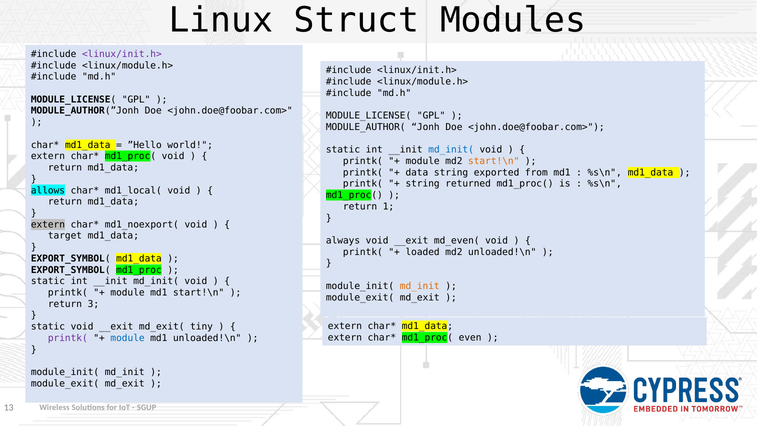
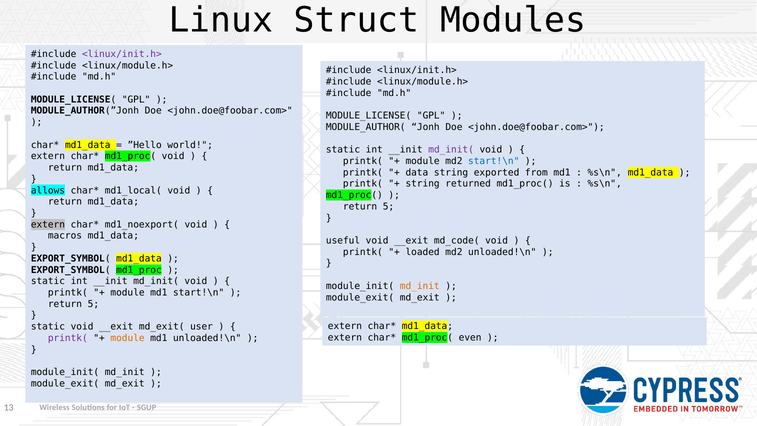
md_init( at (451, 150) colour: blue -> purple
start!\n at (494, 161) colour: orange -> blue
1 at (388, 206): 1 -> 5
target: target -> macros
always: always -> useful
md_even(: md_even( -> md_code(
3 at (93, 304): 3 -> 5
tiny: tiny -> user
module at (128, 338) colour: blue -> orange
